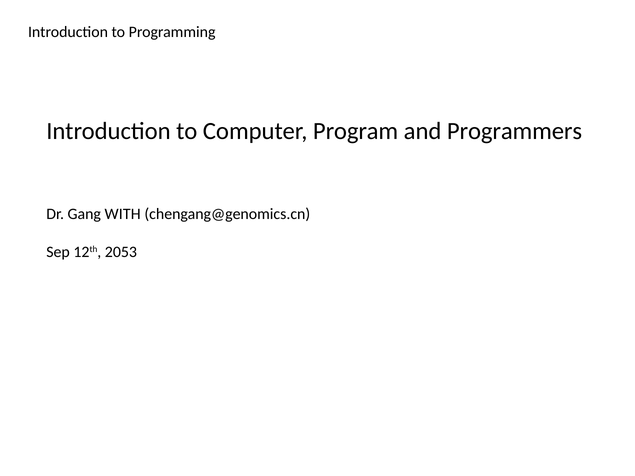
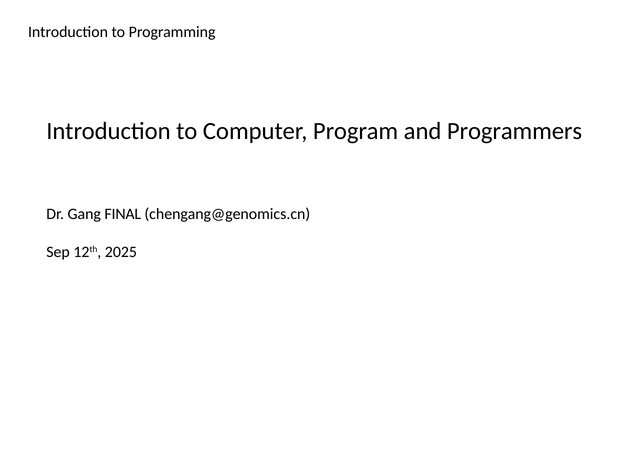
WITH: WITH -> FINAL
2053: 2053 -> 2025
